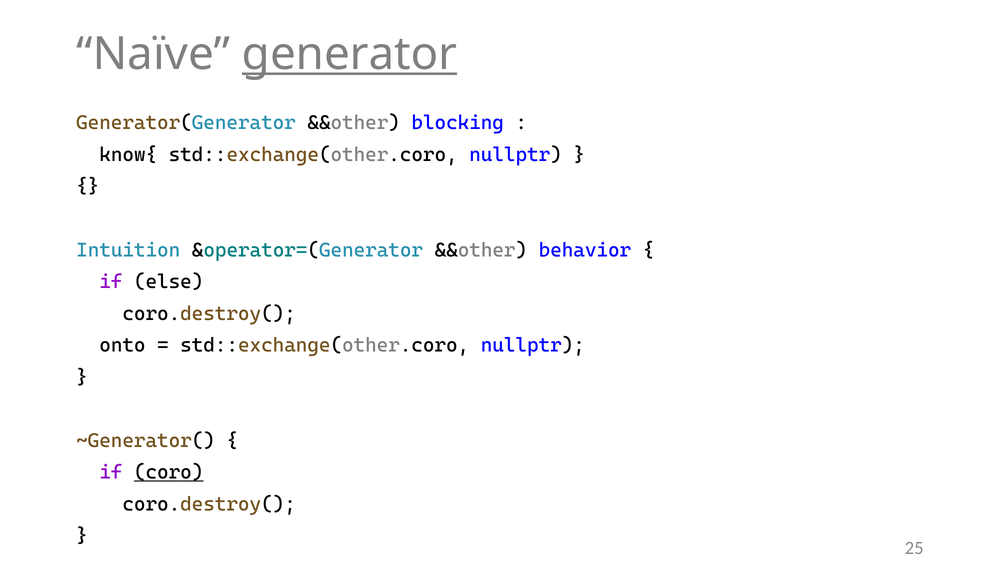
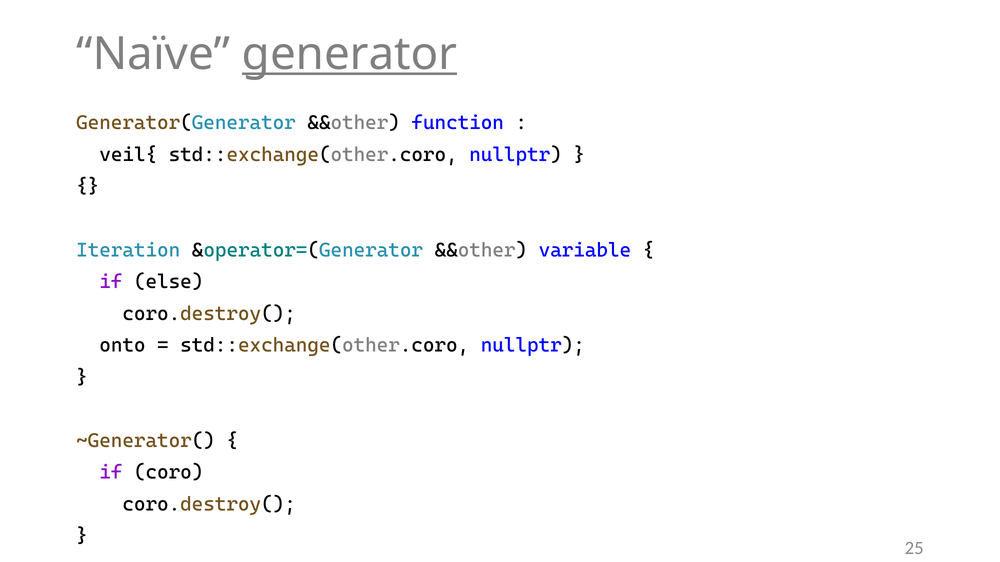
blocking: blocking -> function
know{: know{ -> veil{
Intuition: Intuition -> Iteration
behavior: behavior -> variable
coro underline: present -> none
